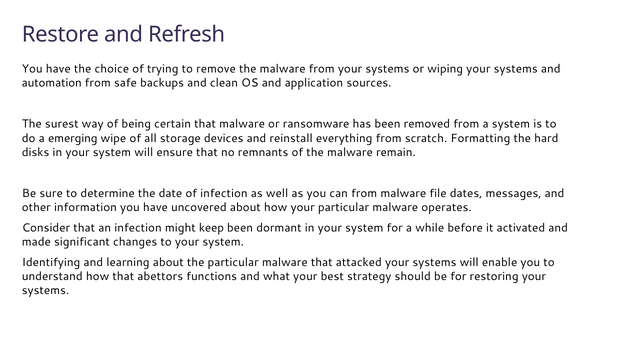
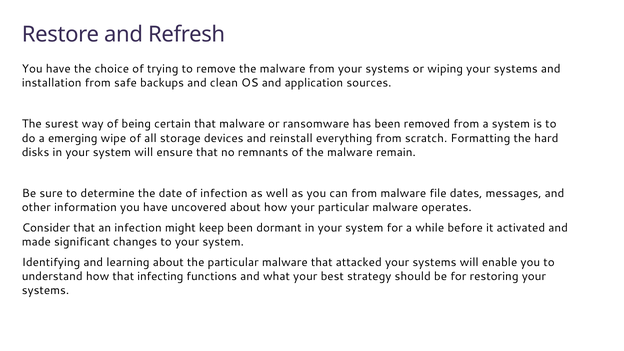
automation: automation -> installation
abettors: abettors -> infecting
